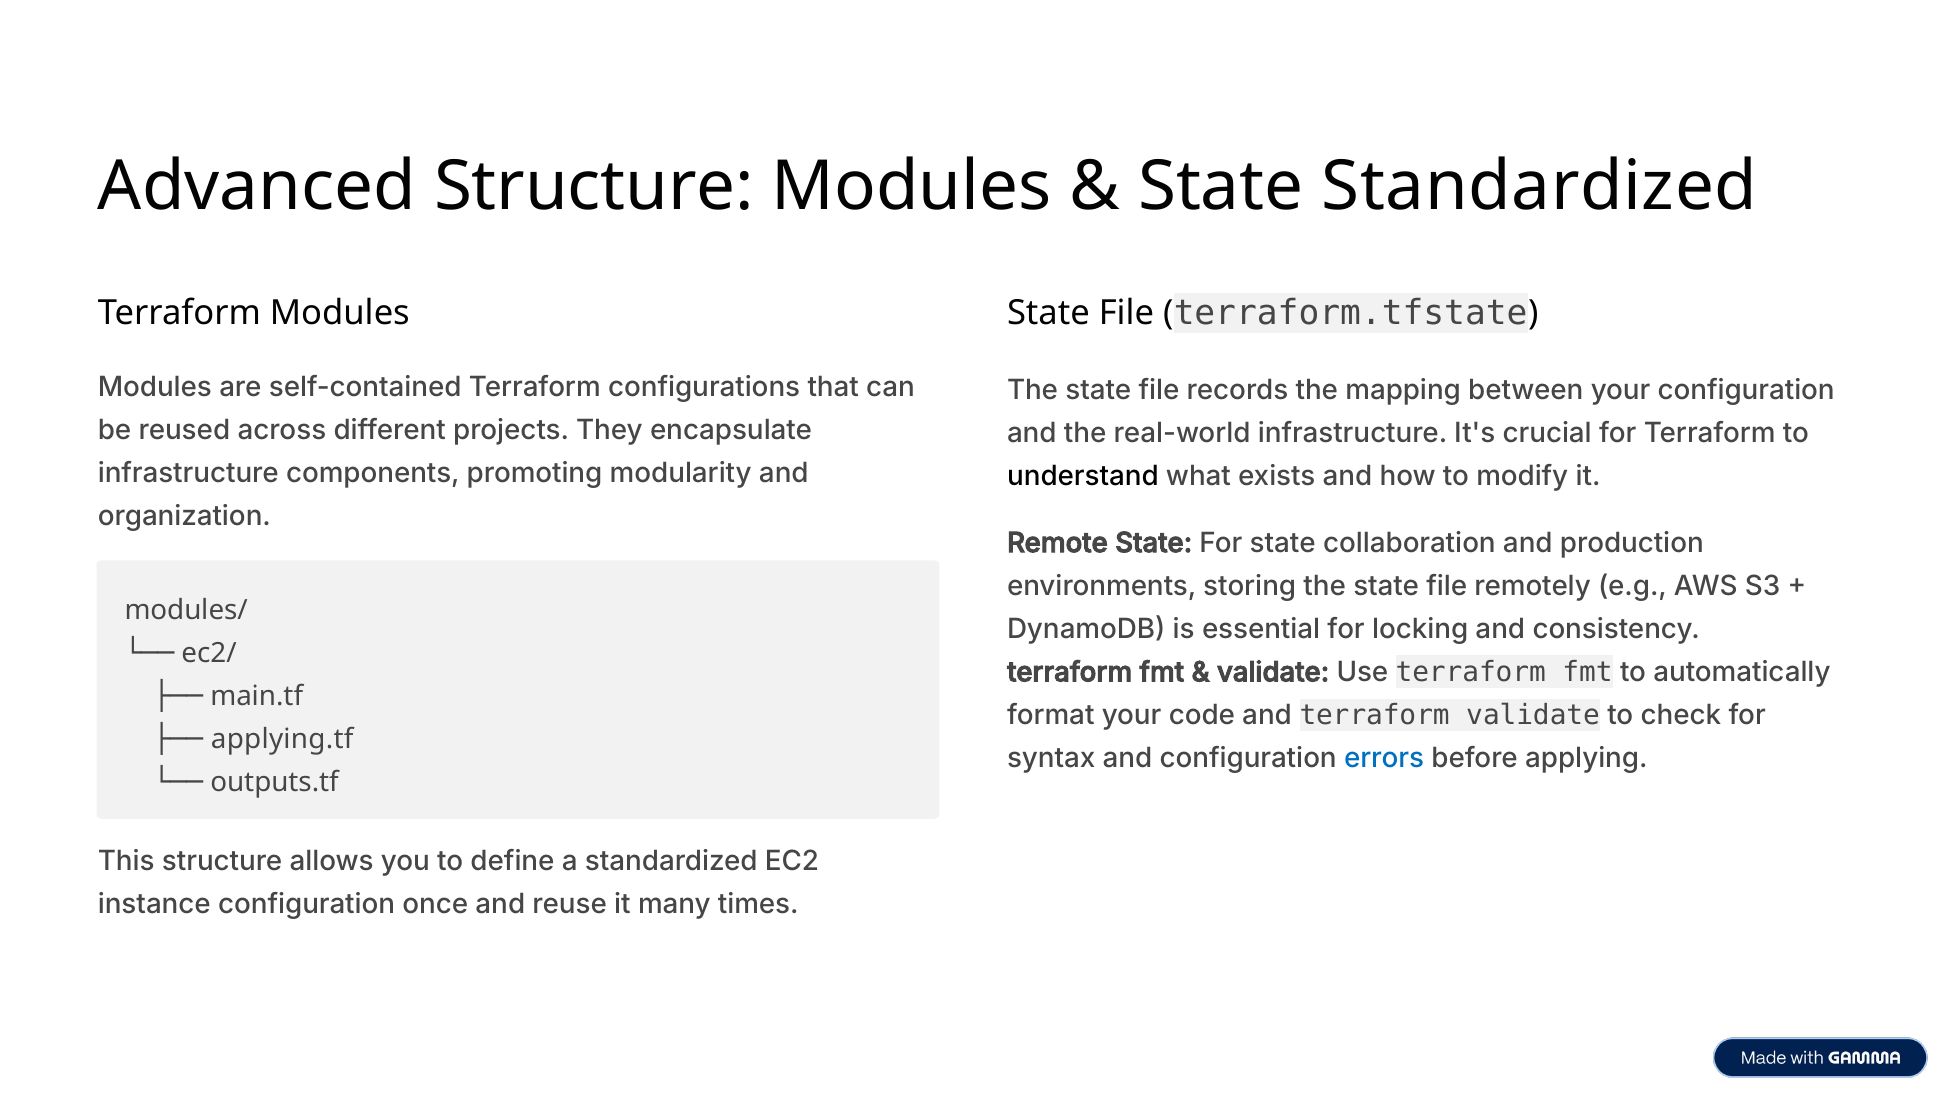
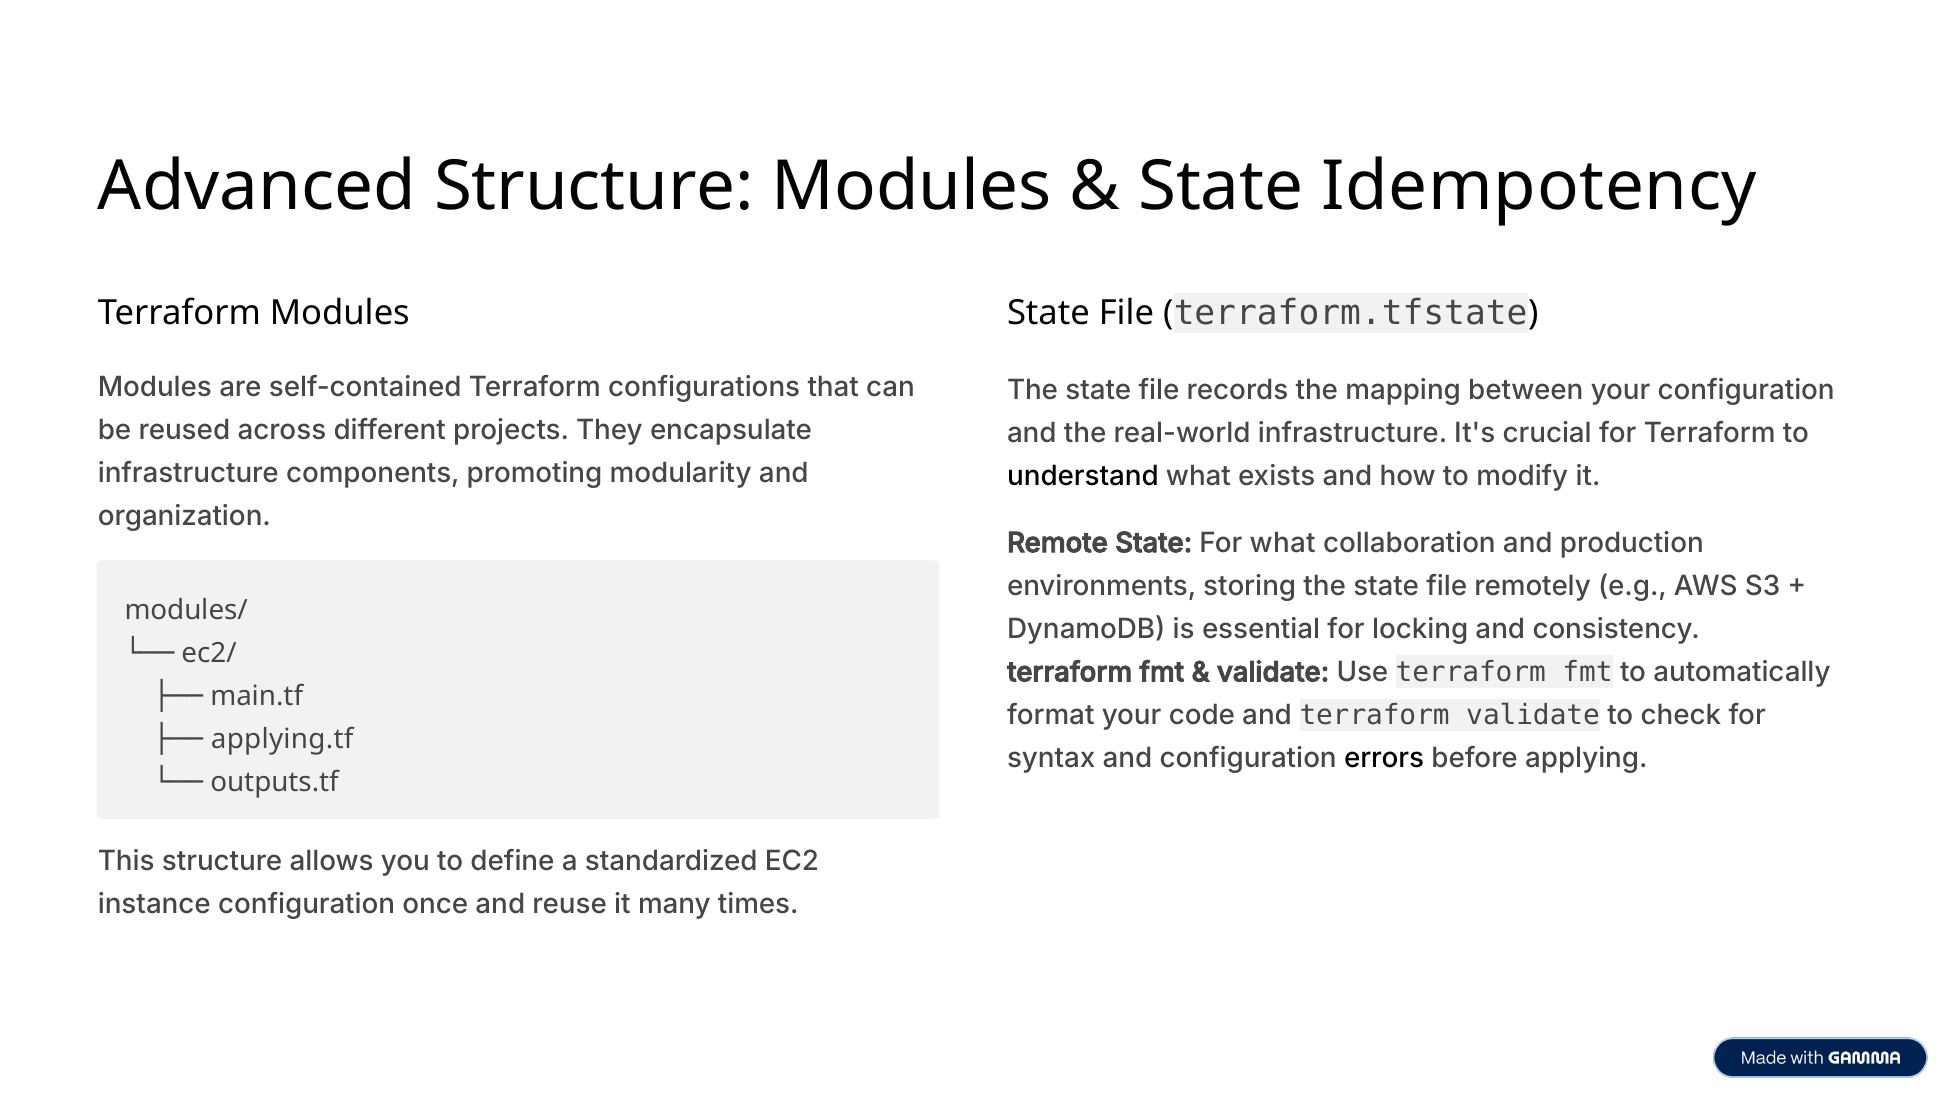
State Standardized: Standardized -> Idempotency
For state: state -> what
errors colour: blue -> black
